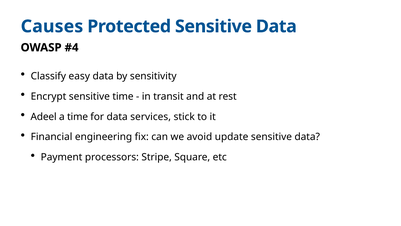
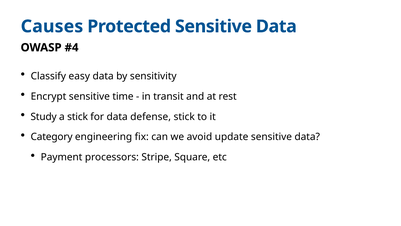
Adeel: Adeel -> Study
a time: time -> stick
services: services -> defense
Financial: Financial -> Category
